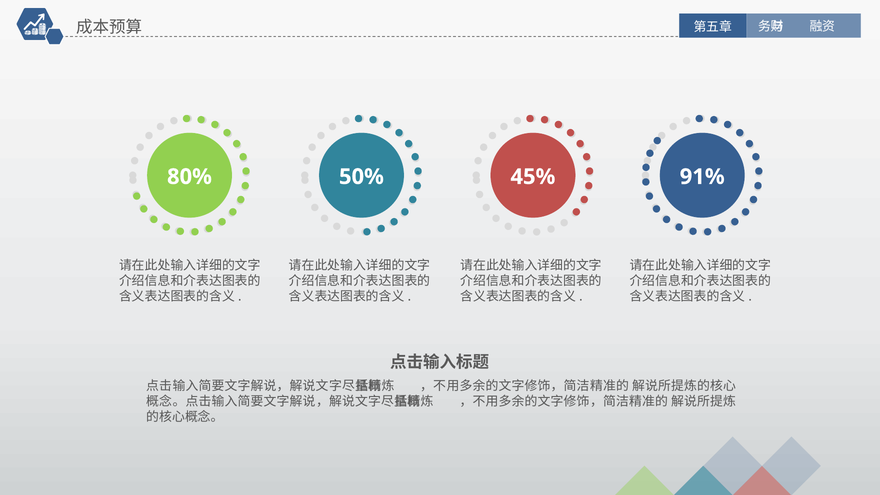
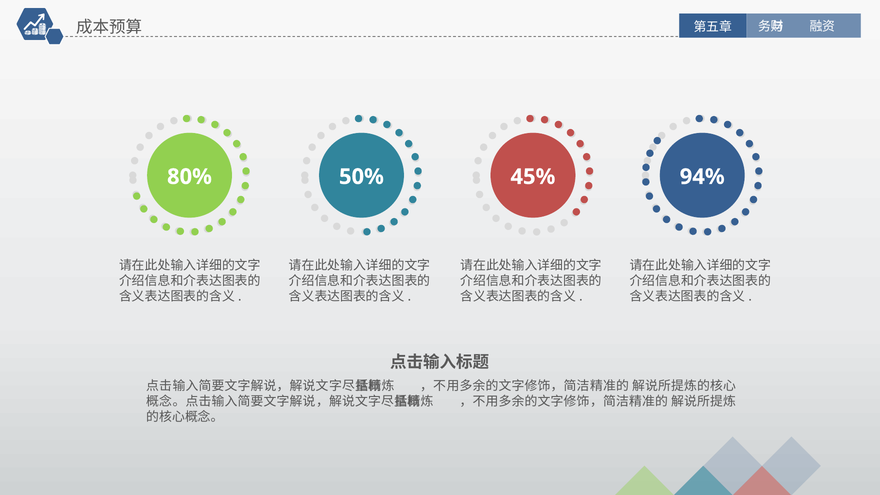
91%: 91% -> 94%
